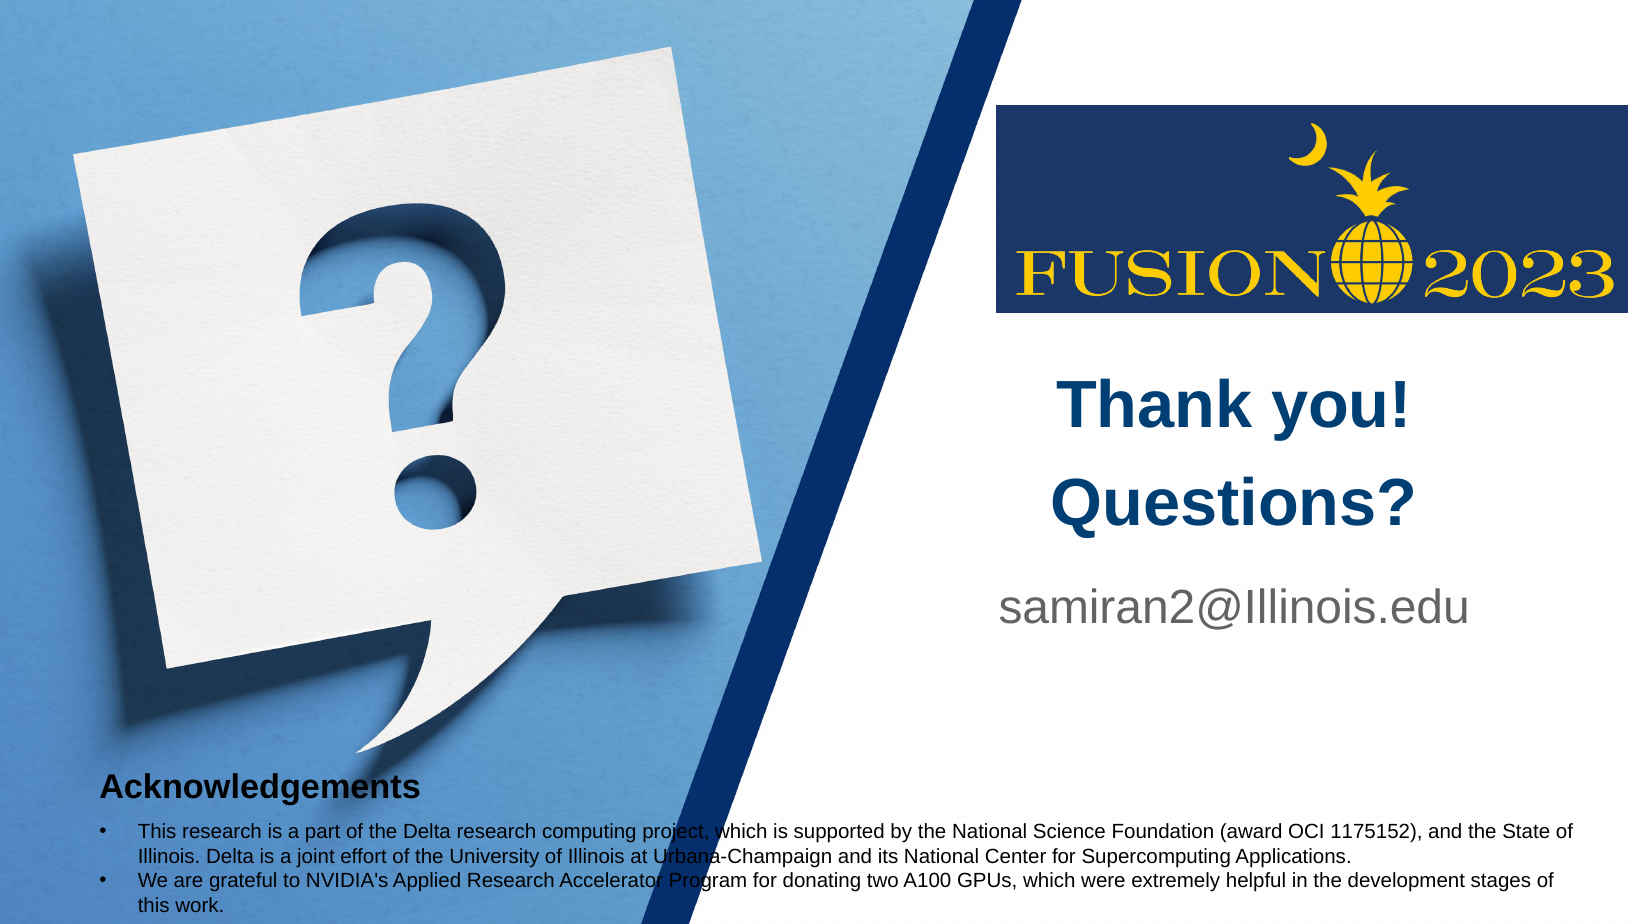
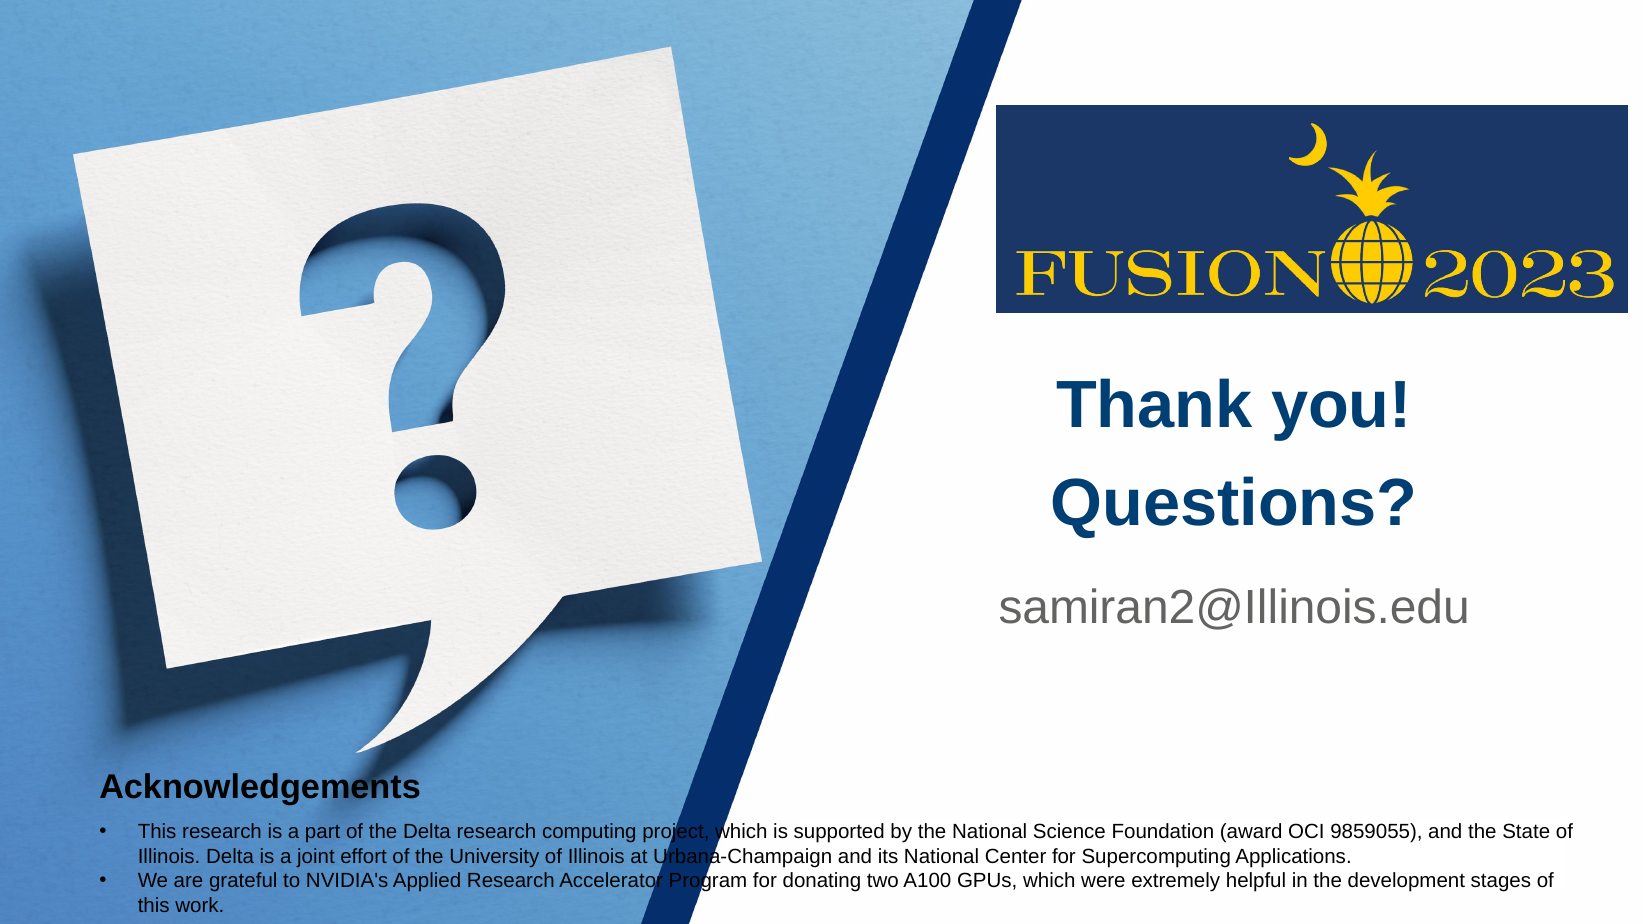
1175152: 1175152 -> 9859055
